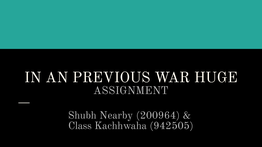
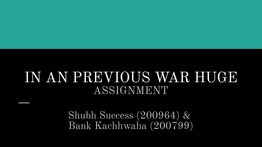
Nearby: Nearby -> Success
Class: Class -> Bank
942505: 942505 -> 200799
